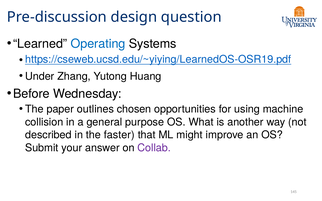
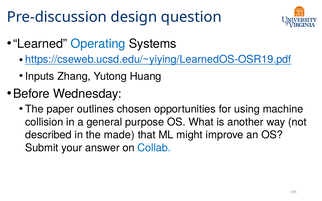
Under: Under -> Inputs
faster: faster -> made
Collab colour: purple -> blue
